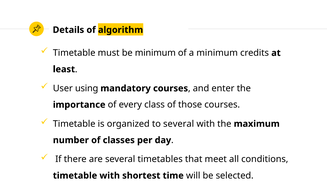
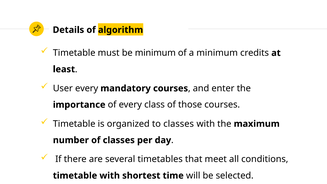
User using: using -> every
to several: several -> classes
